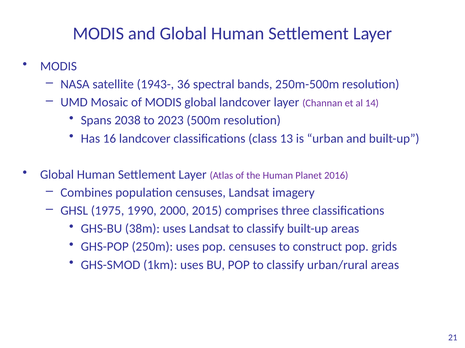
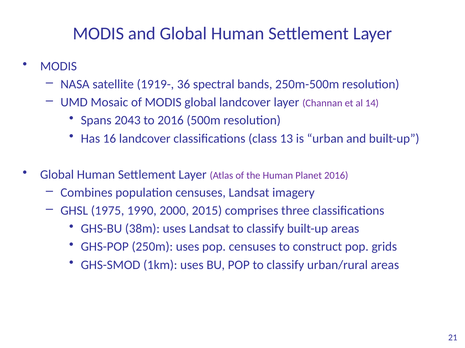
1943-: 1943- -> 1919-
2038: 2038 -> 2043
to 2023: 2023 -> 2016
